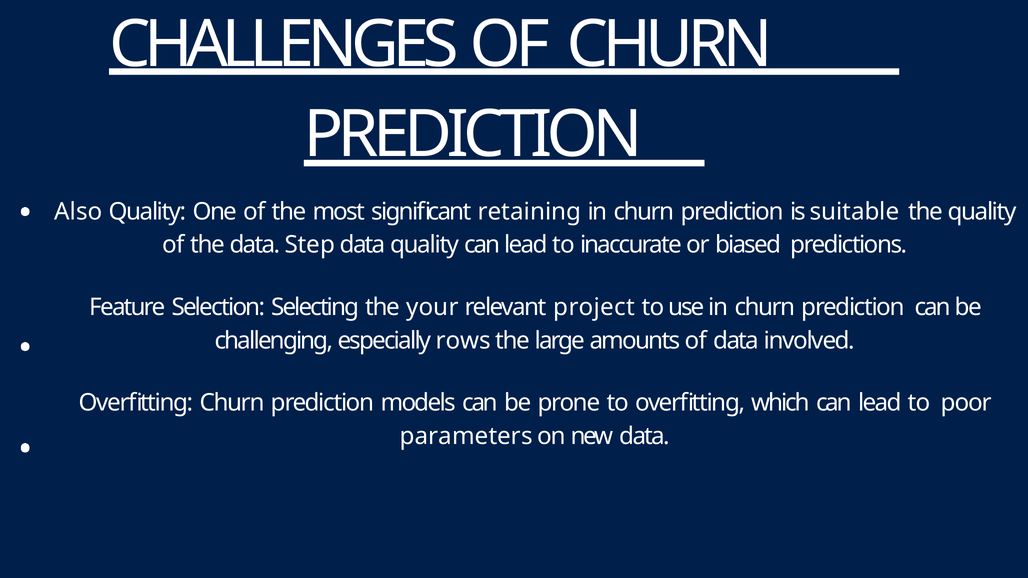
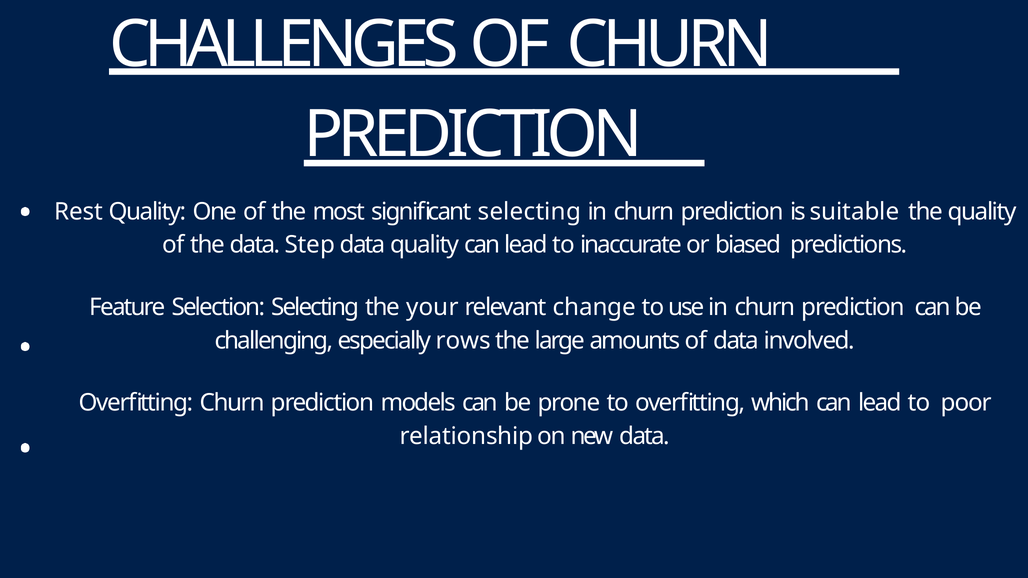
Also: Also -> Rest
significant retaining: retaining -> selecting
project: project -> change
parameters: parameters -> relationship
